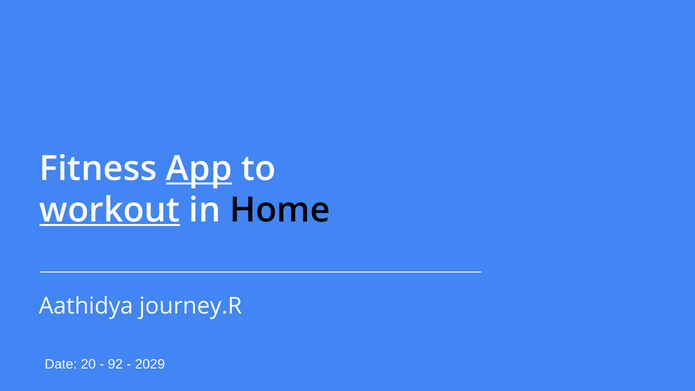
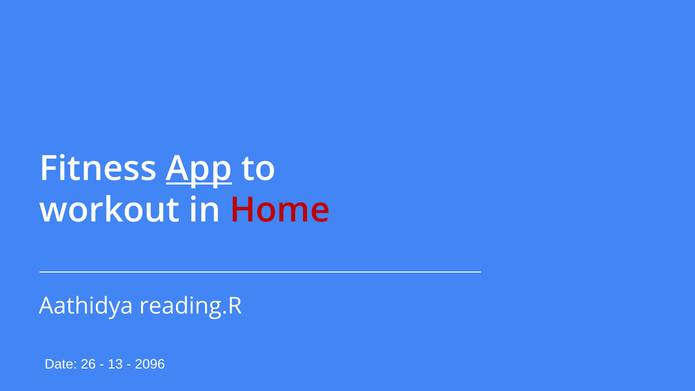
workout underline: present -> none
Home colour: black -> red
journey.R: journey.R -> reading.R
20: 20 -> 26
92: 92 -> 13
2029: 2029 -> 2096
